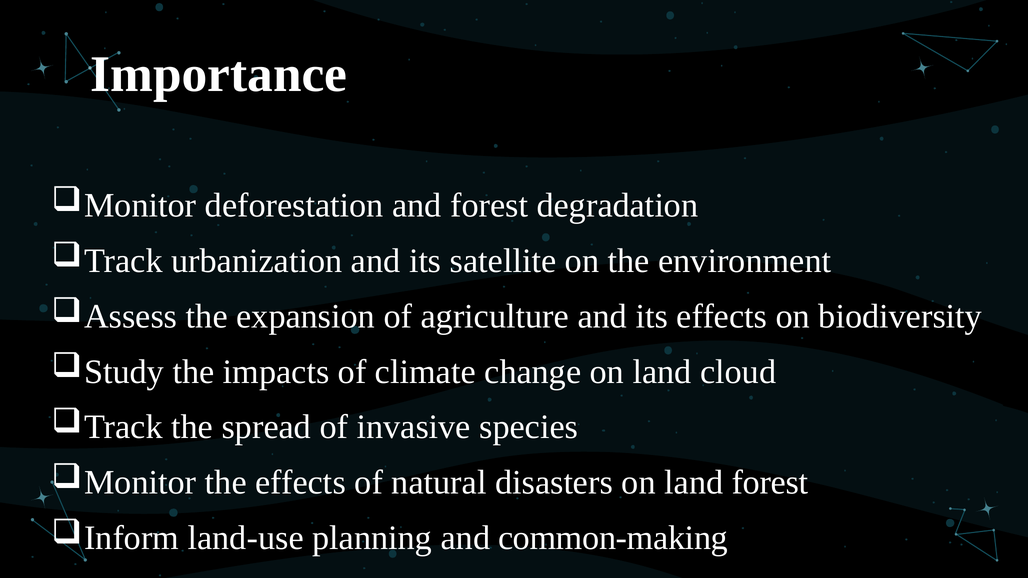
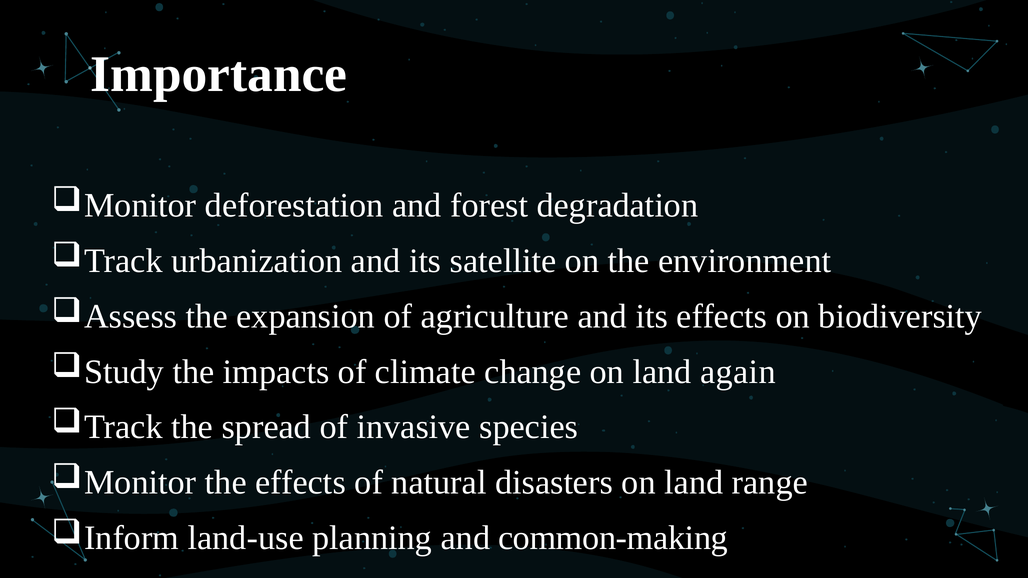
cloud: cloud -> again
land forest: forest -> range
